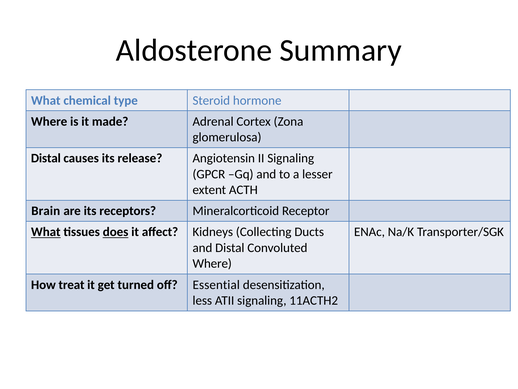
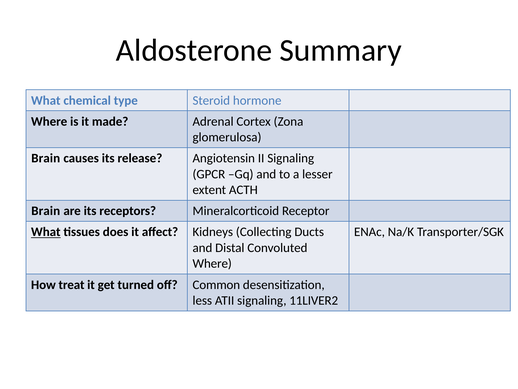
Distal at (46, 158): Distal -> Brain
does underline: present -> none
Essential: Essential -> Common
11ACTH2: 11ACTH2 -> 11LIVER2
